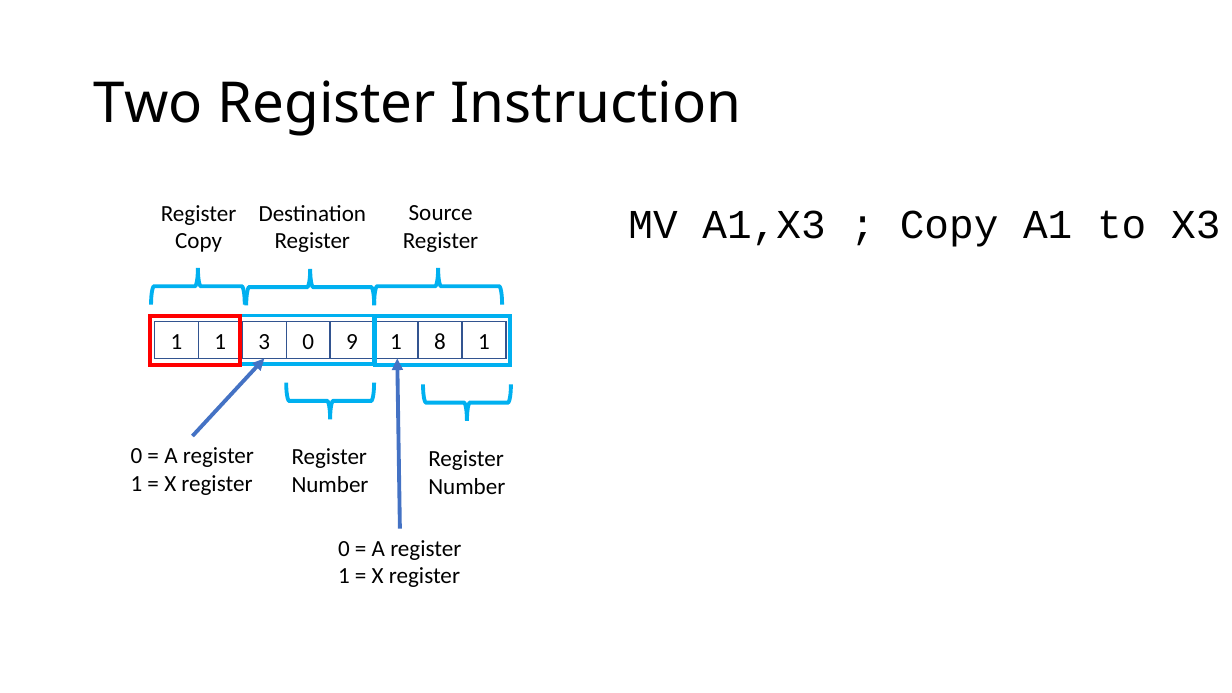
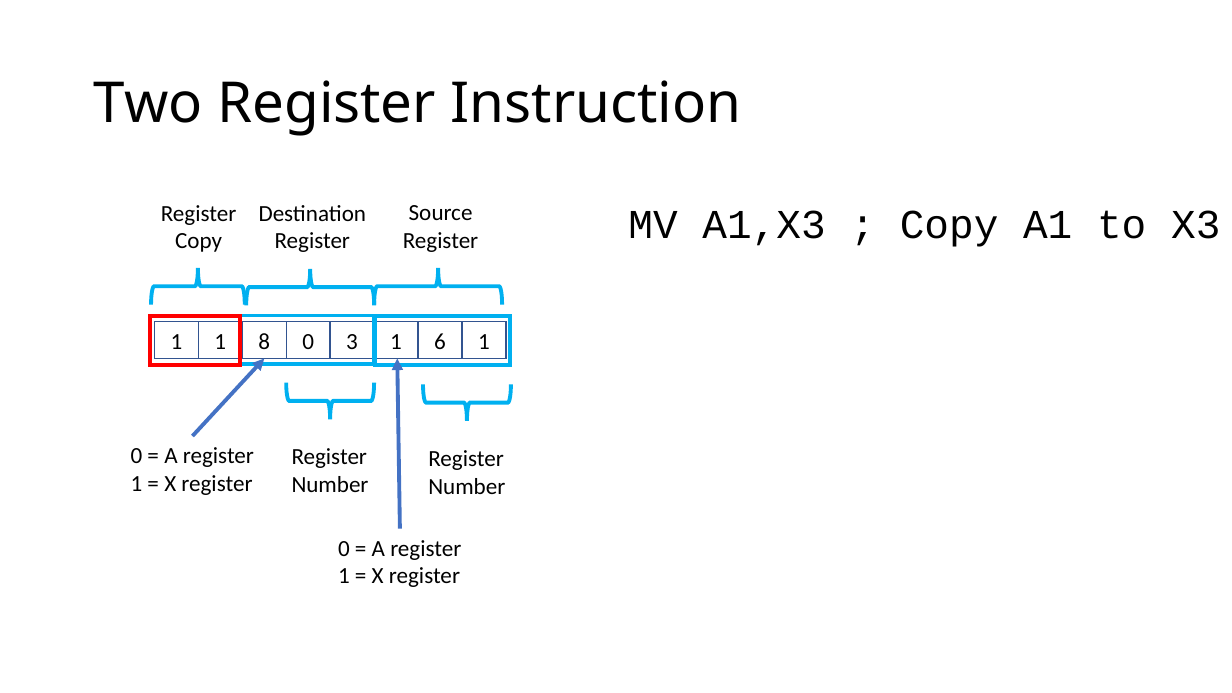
3: 3 -> 8
9: 9 -> 3
8: 8 -> 6
